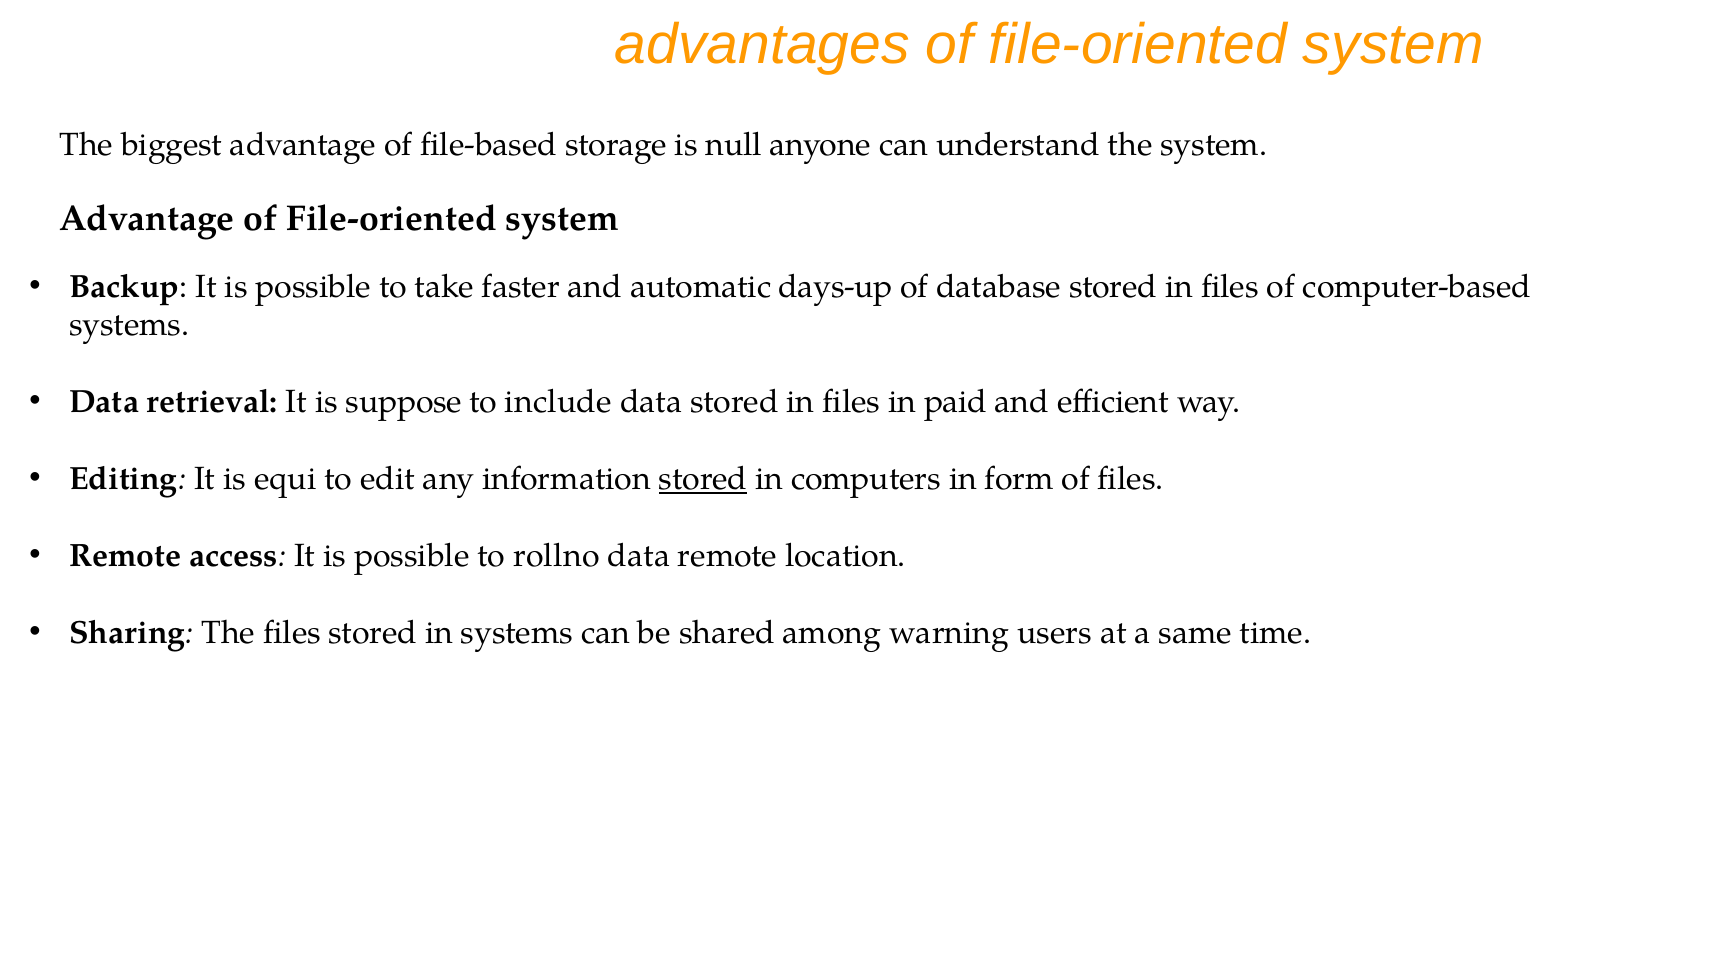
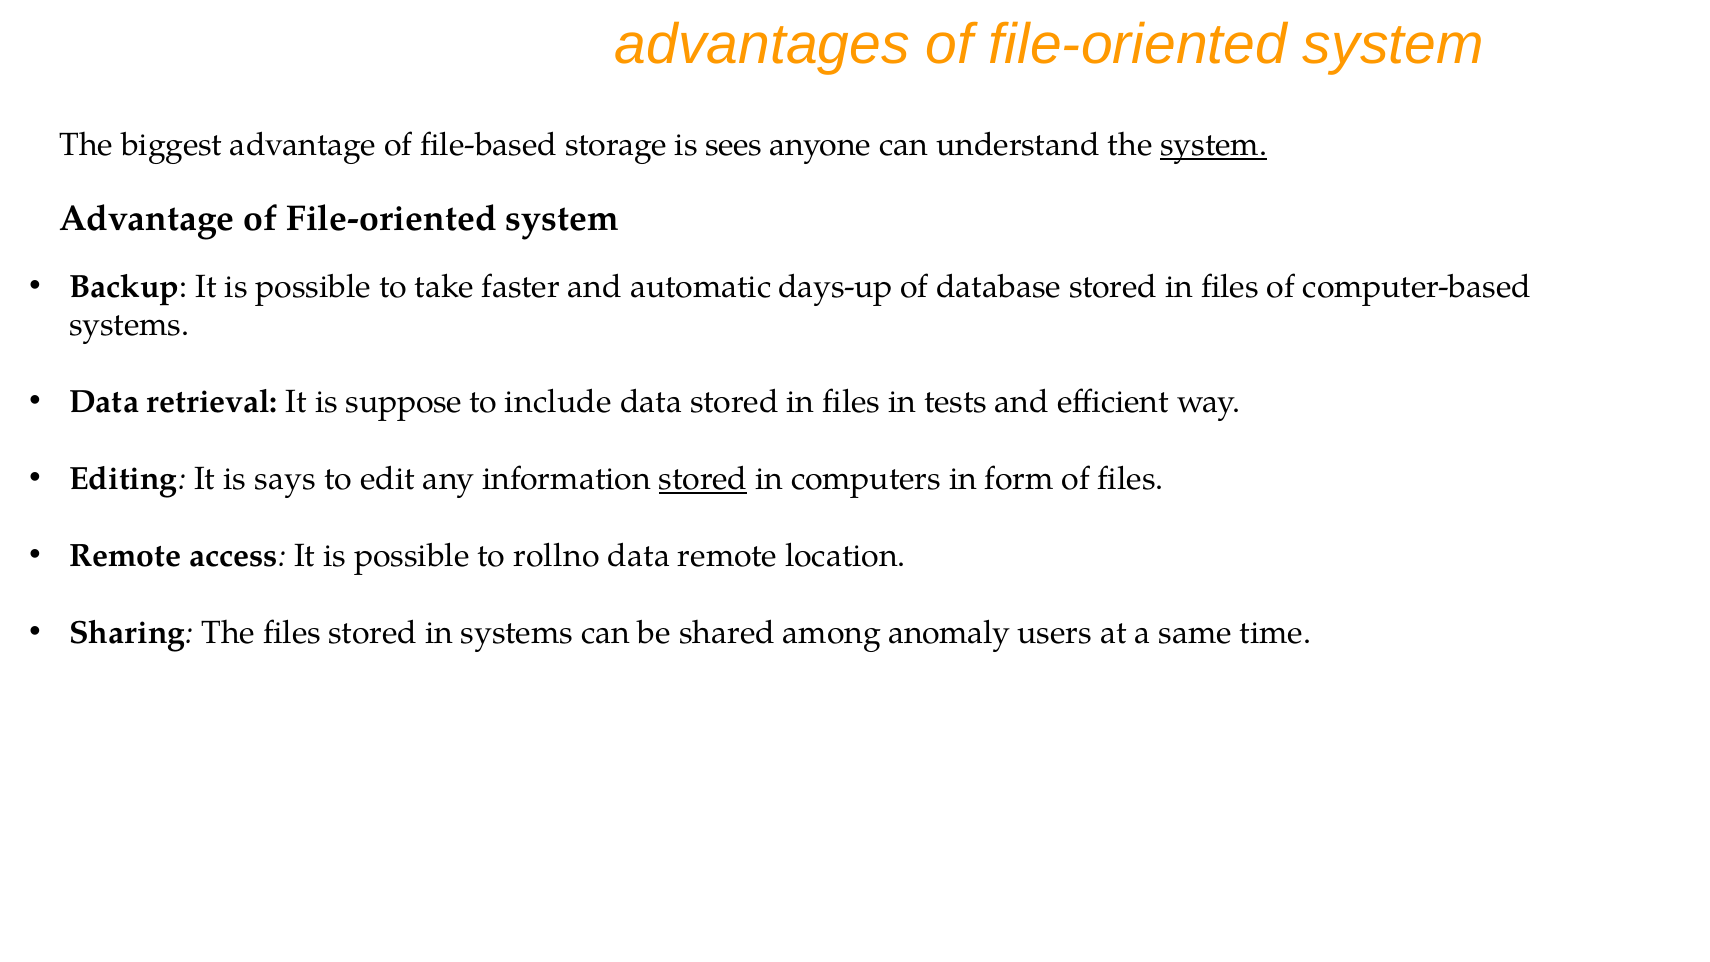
null: null -> sees
system at (1214, 145) underline: none -> present
paid: paid -> tests
equi: equi -> says
warning: warning -> anomaly
